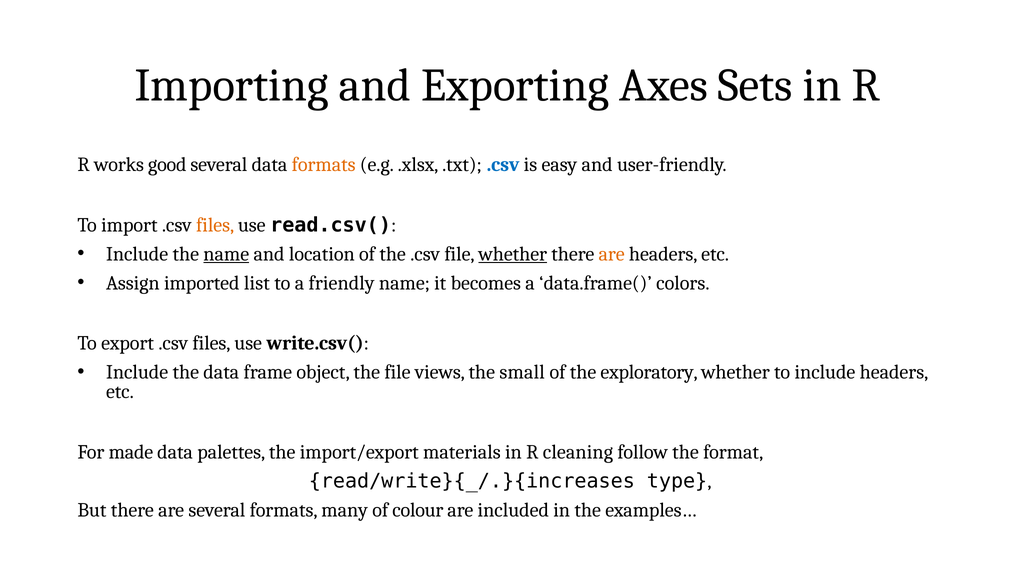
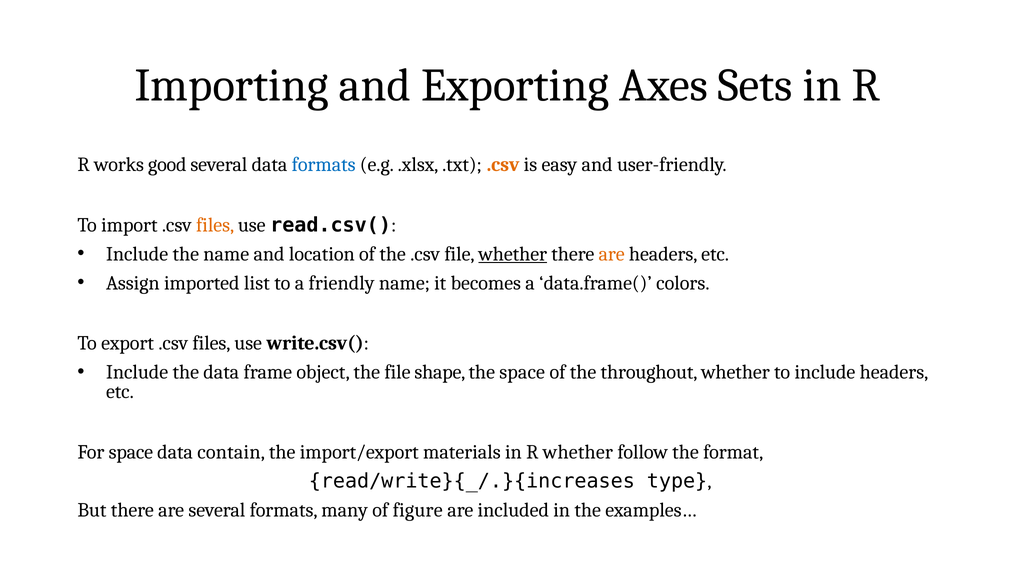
formats at (324, 165) colour: orange -> blue
.csv at (503, 165) colour: blue -> orange
name at (226, 254) underline: present -> none
views: views -> shape
the small: small -> space
exploratory: exploratory -> throughout
For made: made -> space
palettes: palettes -> contain
R cleaning: cleaning -> whether
colour: colour -> figure
